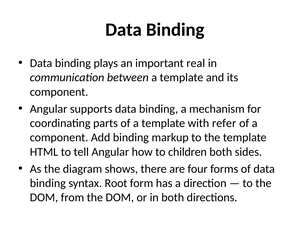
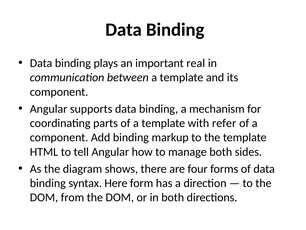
children: children -> manage
Root: Root -> Here
